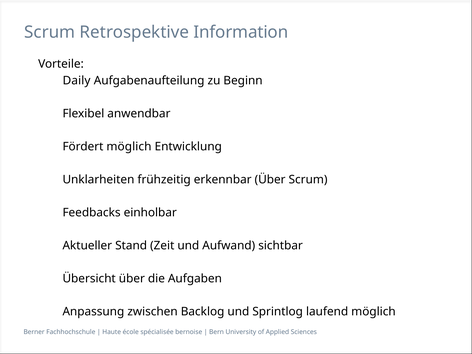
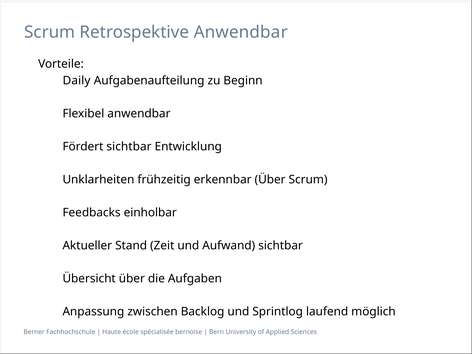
Retrospektive Information: Information -> Anwendbar
Fördert möglich: möglich -> sichtbar
